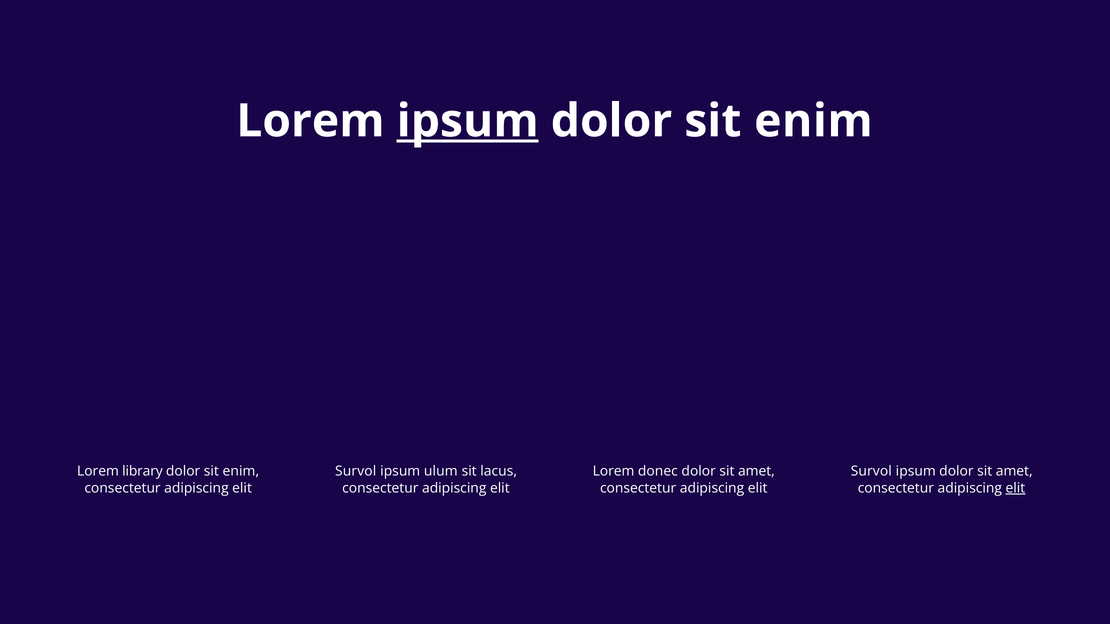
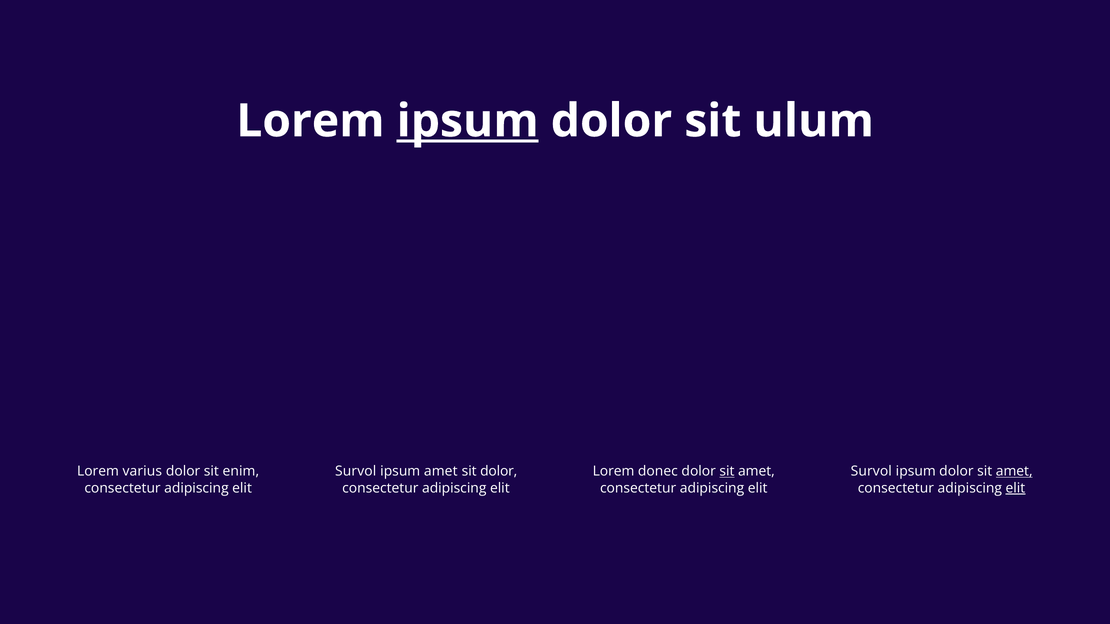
enim at (813, 121): enim -> ulum
library: library -> varius
ipsum ulum: ulum -> amet
sit lacus: lacus -> dolor
sit at (727, 472) underline: none -> present
amet at (1014, 472) underline: none -> present
